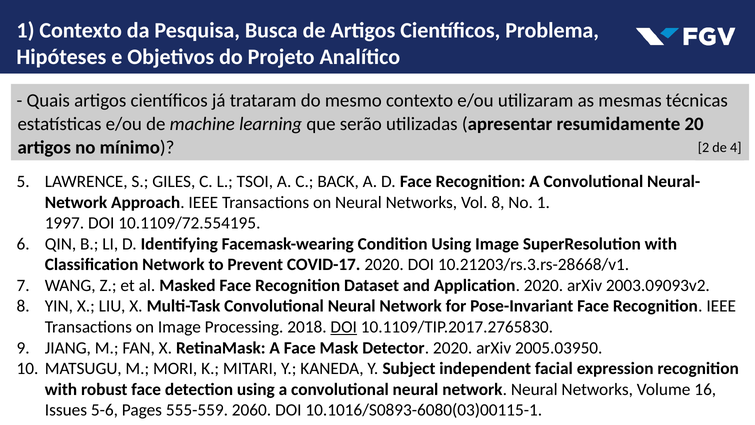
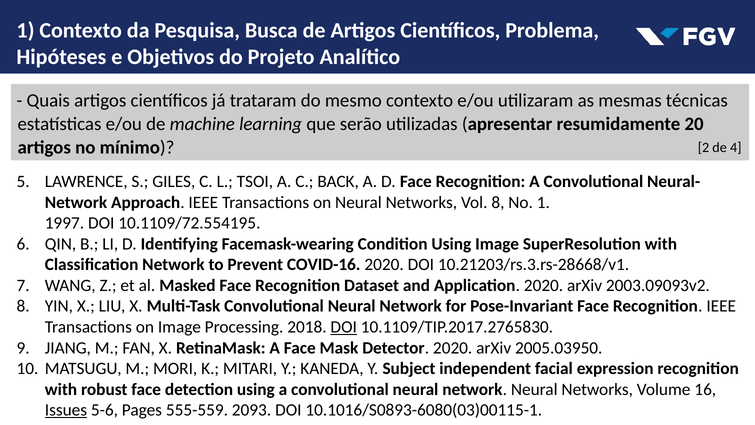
COVID-17: COVID-17 -> COVID-16
Issues underline: none -> present
2060: 2060 -> 2093
